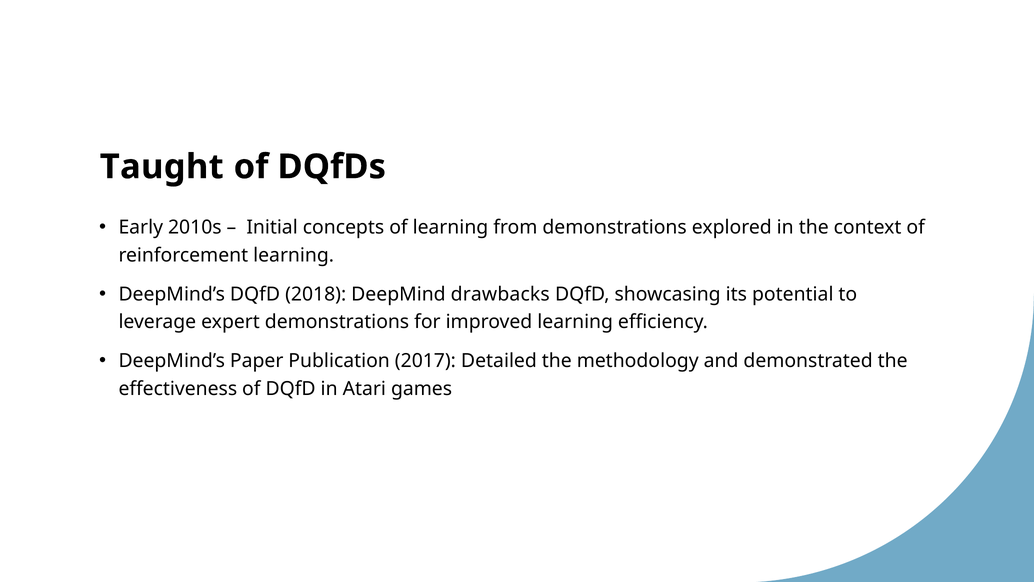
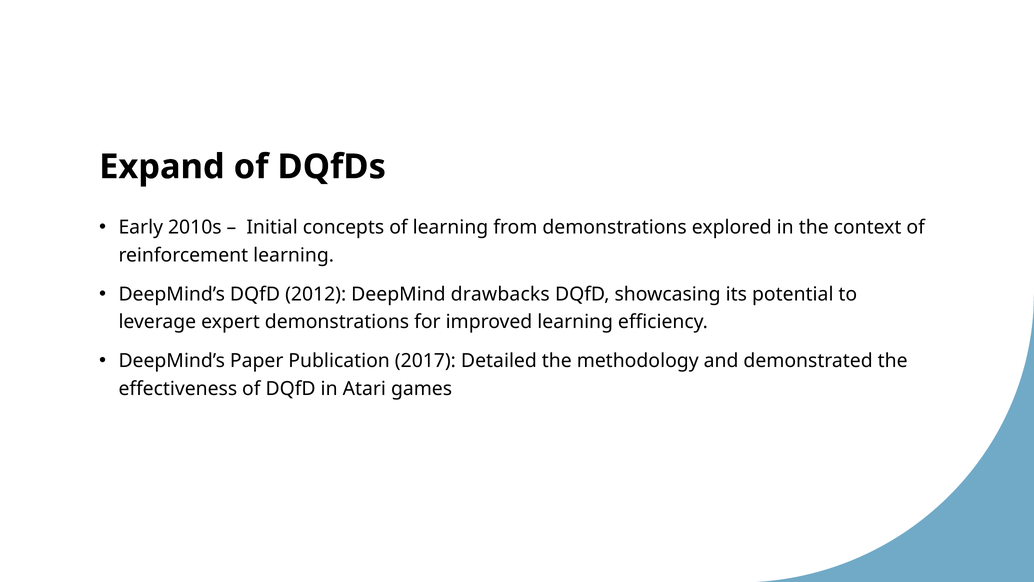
Taught: Taught -> Expand
2018: 2018 -> 2012
